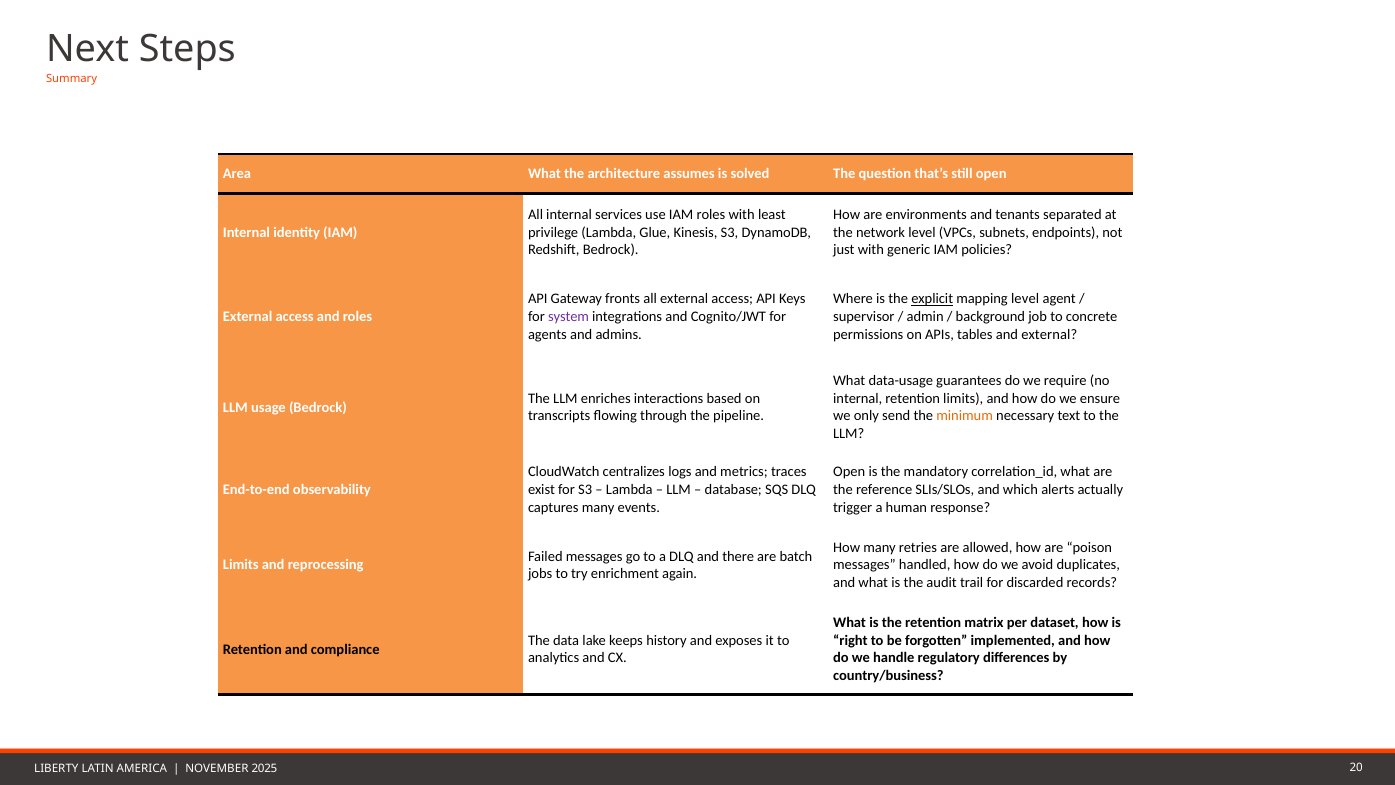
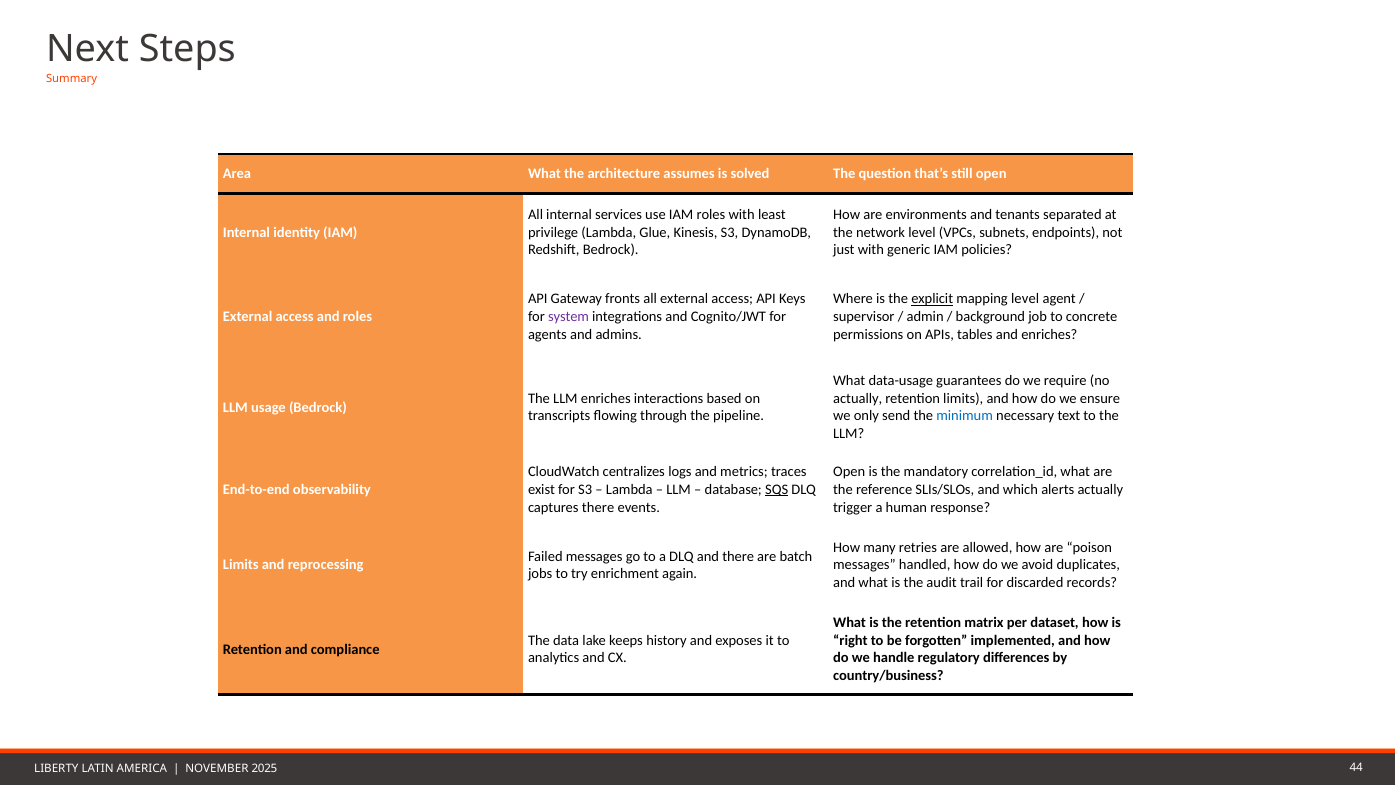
and external: external -> enriches
internal at (858, 398): internal -> actually
minimum colour: orange -> blue
SQS underline: none -> present
captures many: many -> there
20: 20 -> 44
